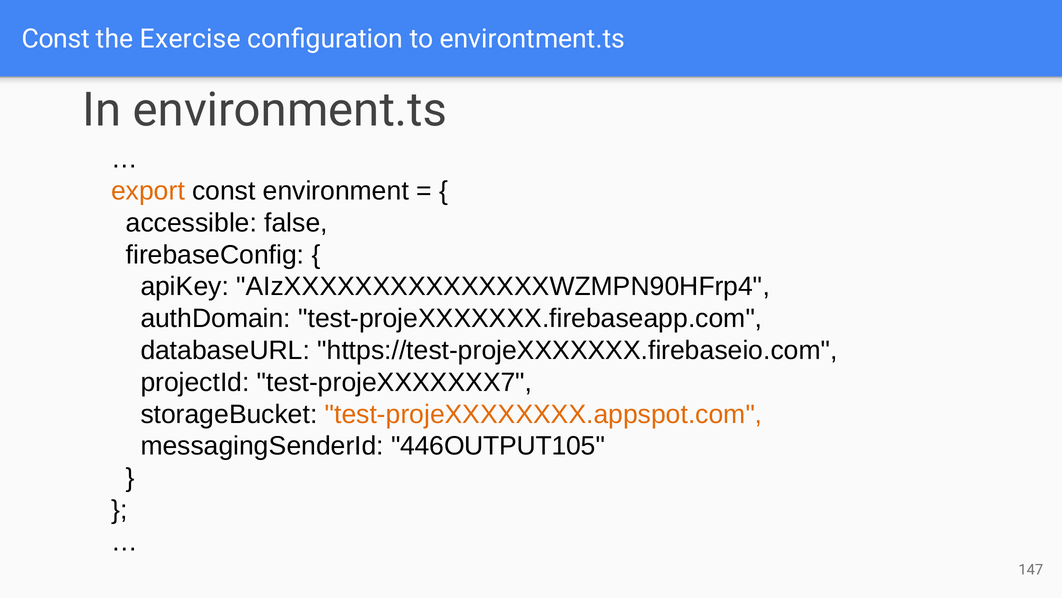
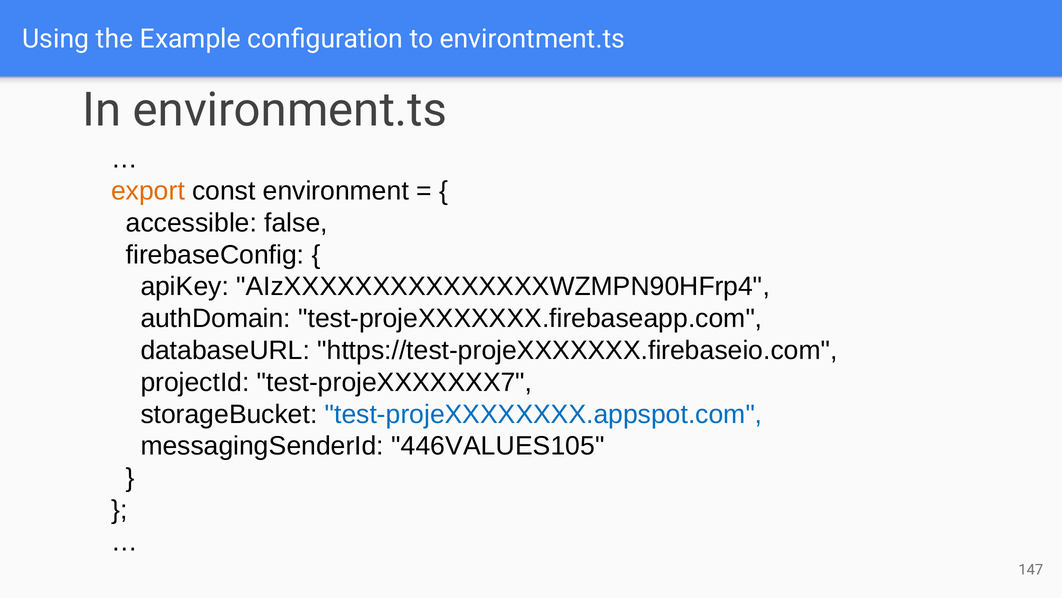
Const at (56, 39): Const -> Using
Exercise: Exercise -> Example
test-projeXXXXXXXX.appspot.com colour: orange -> blue
446OUTPUT105: 446OUTPUT105 -> 446VALUES105
